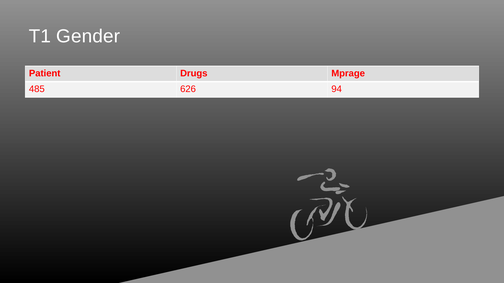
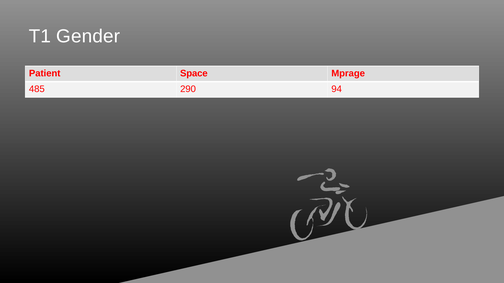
Drugs: Drugs -> Space
626: 626 -> 290
